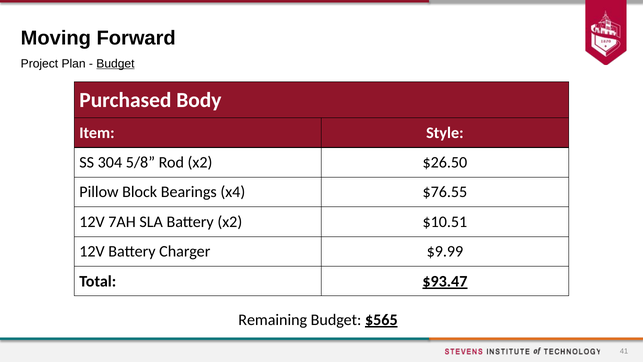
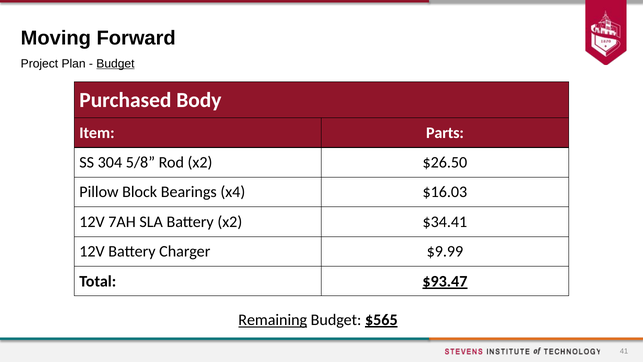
Style: Style -> Parts
$76.55: $76.55 -> $16.03
$10.51: $10.51 -> $34.41
Remaining underline: none -> present
